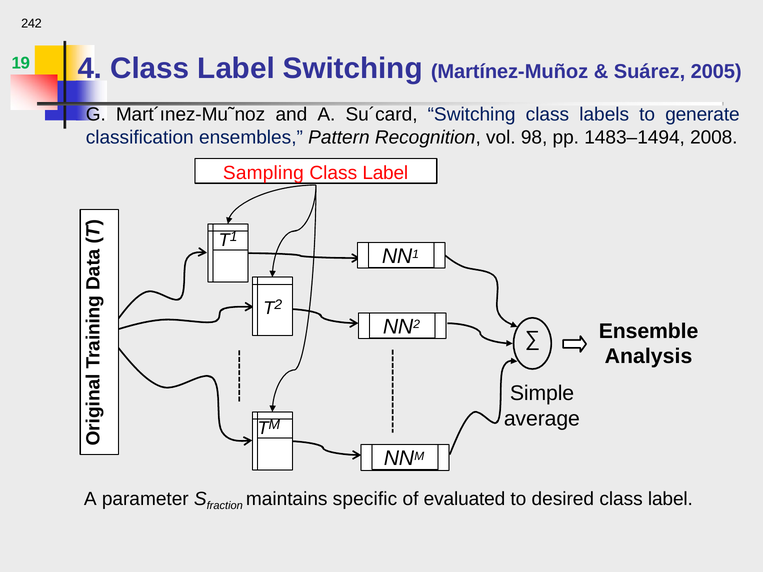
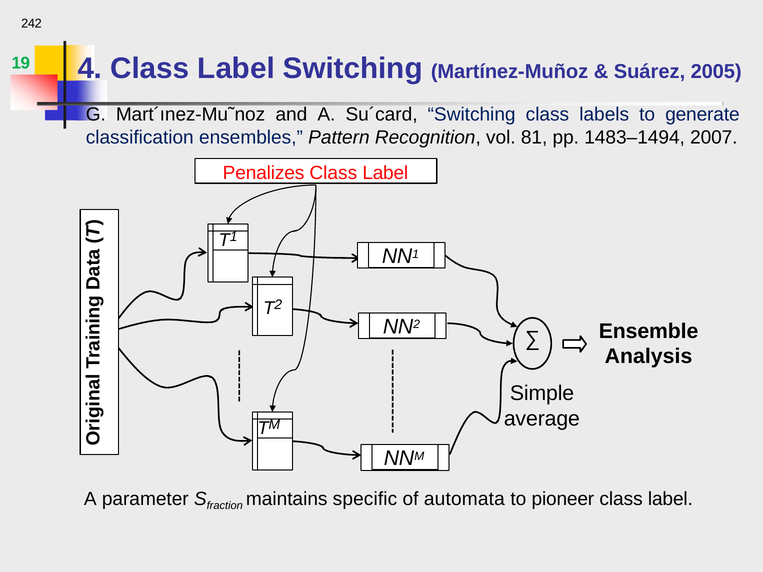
98: 98 -> 81
2008: 2008 -> 2007
Sampling: Sampling -> Penalizes
evaluated: evaluated -> automata
desired: desired -> pioneer
